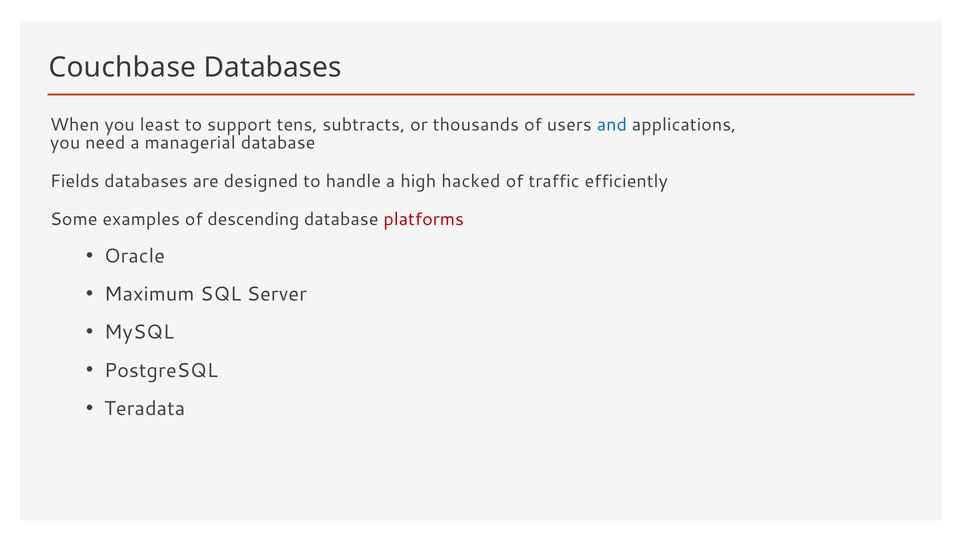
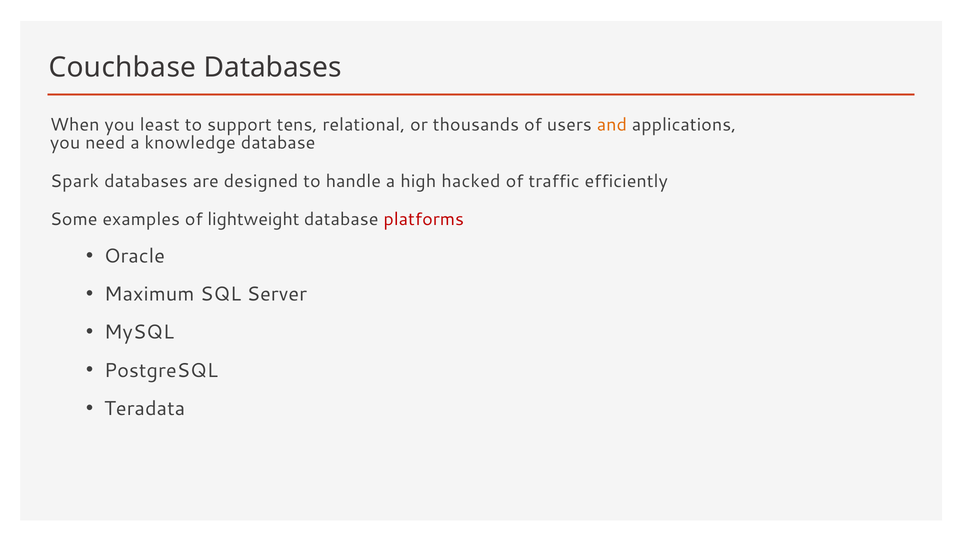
subtracts: subtracts -> relational
and colour: blue -> orange
managerial: managerial -> knowledge
Fields: Fields -> Spark
descending: descending -> lightweight
